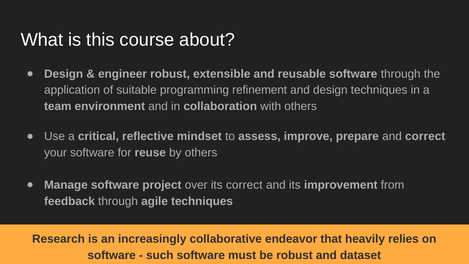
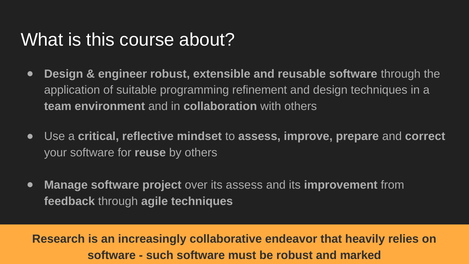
its correct: correct -> assess
dataset: dataset -> marked
